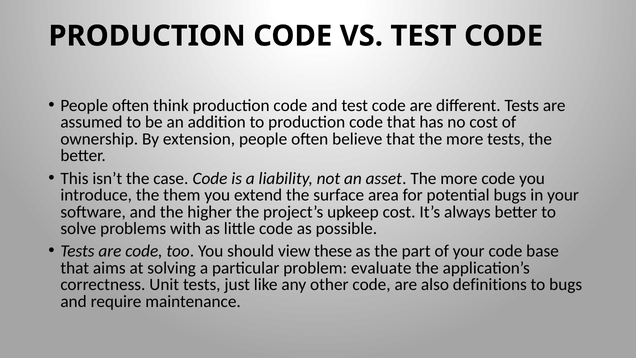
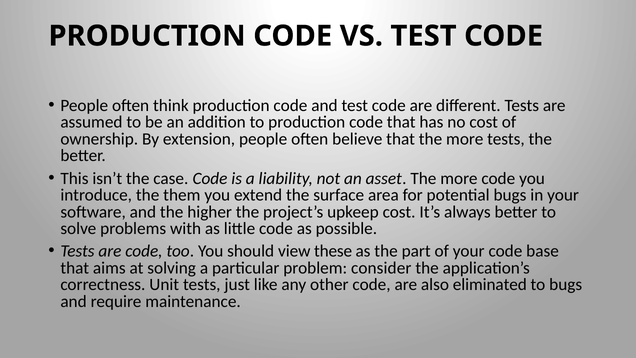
evaluate: evaluate -> consider
definitions: definitions -> eliminated
